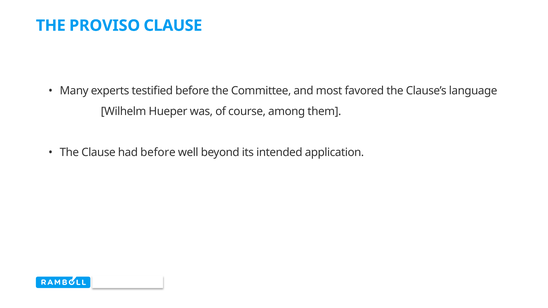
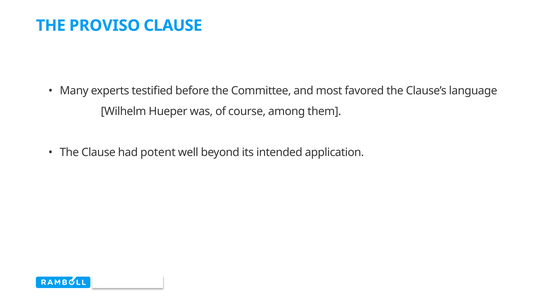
had before: before -> potent
